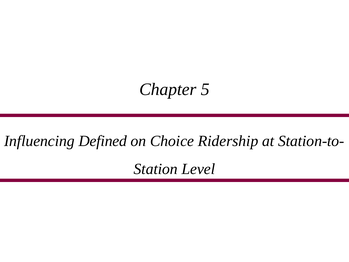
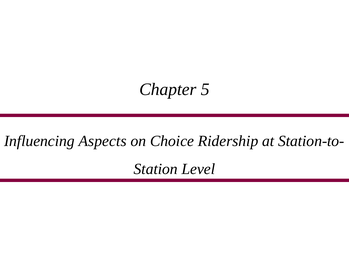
Defined: Defined -> Aspects
